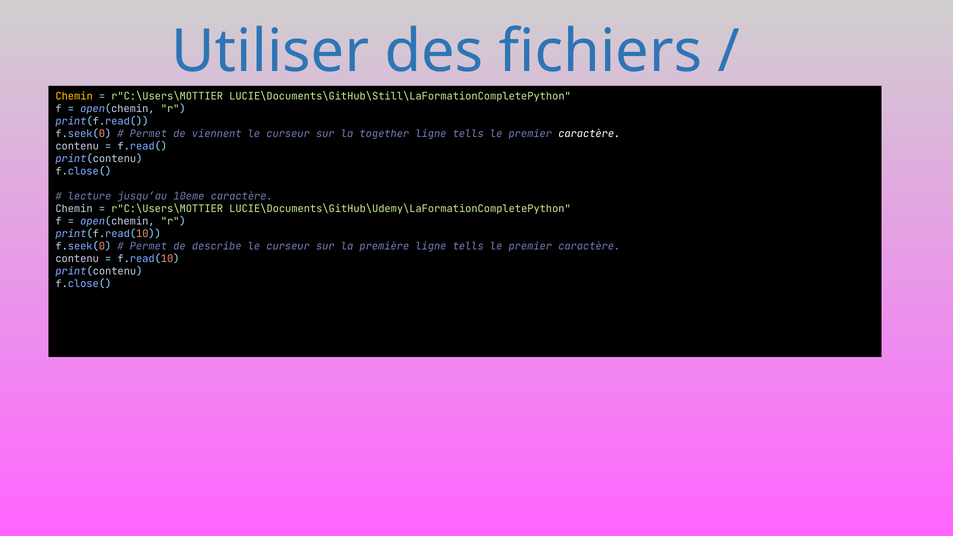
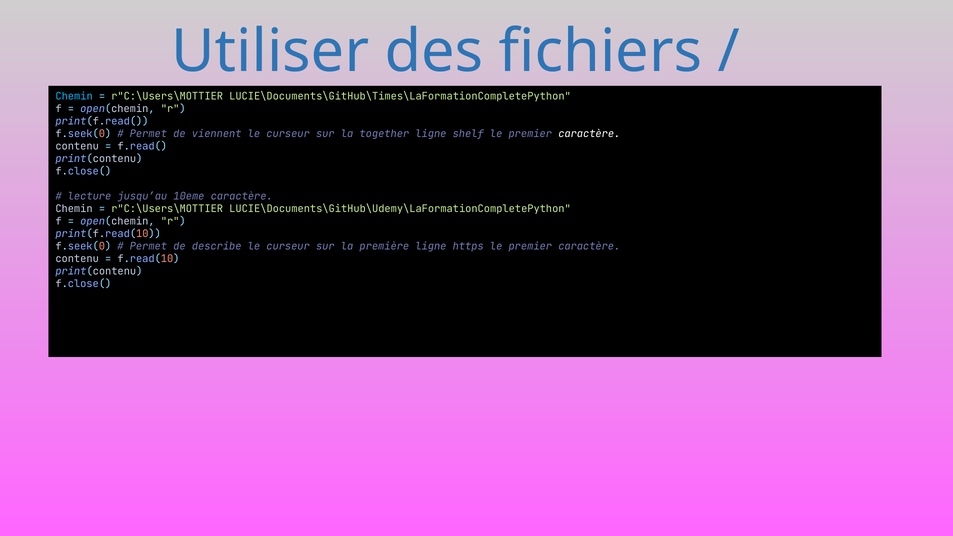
Chemin at (74, 96) colour: yellow -> light blue
LUCIE\Documents\GitHub\Still\LaFormationCompletePython: LUCIE\Documents\GitHub\Still\LaFormationCompletePython -> LUCIE\Documents\GitHub\Times\LaFormationCompletePython
tells at (468, 134): tells -> shelf
première ligne tells: tells -> https
